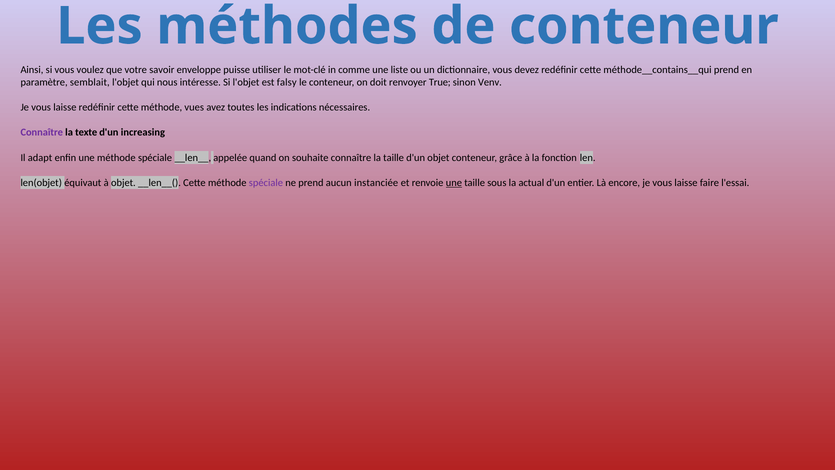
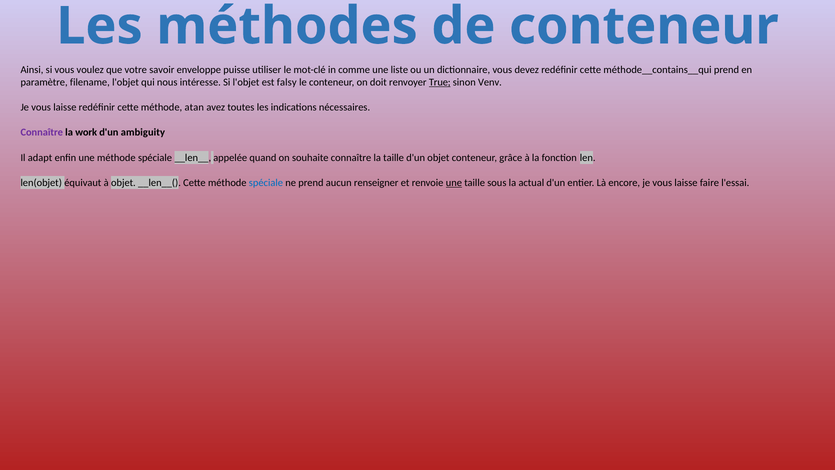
semblait: semblait -> filename
True underline: none -> present
vues: vues -> atan
texte: texte -> work
increasing: increasing -> ambiguity
spéciale at (266, 183) colour: purple -> blue
instanciée: instanciée -> renseigner
